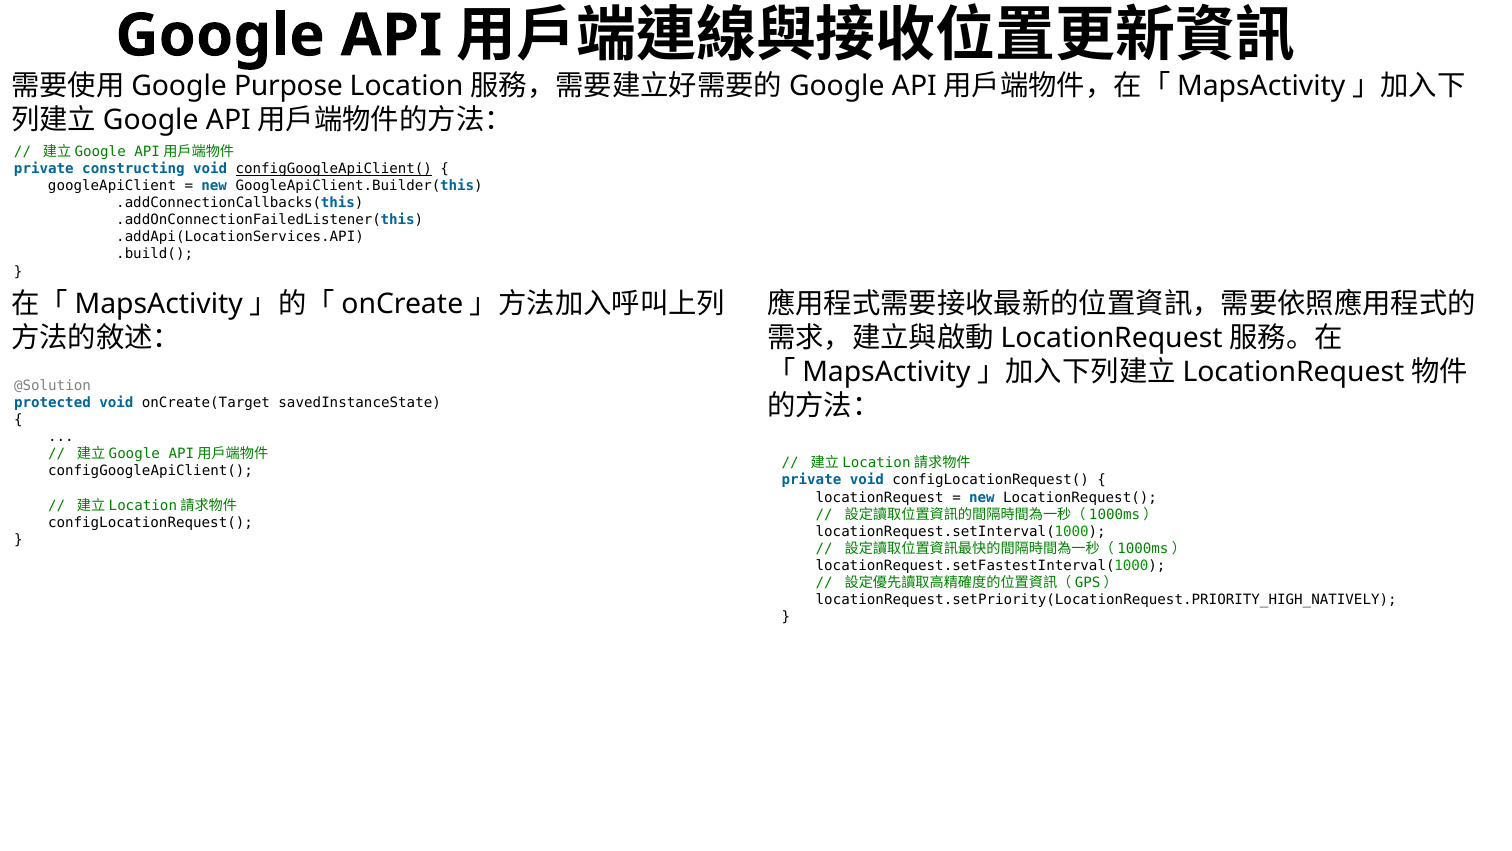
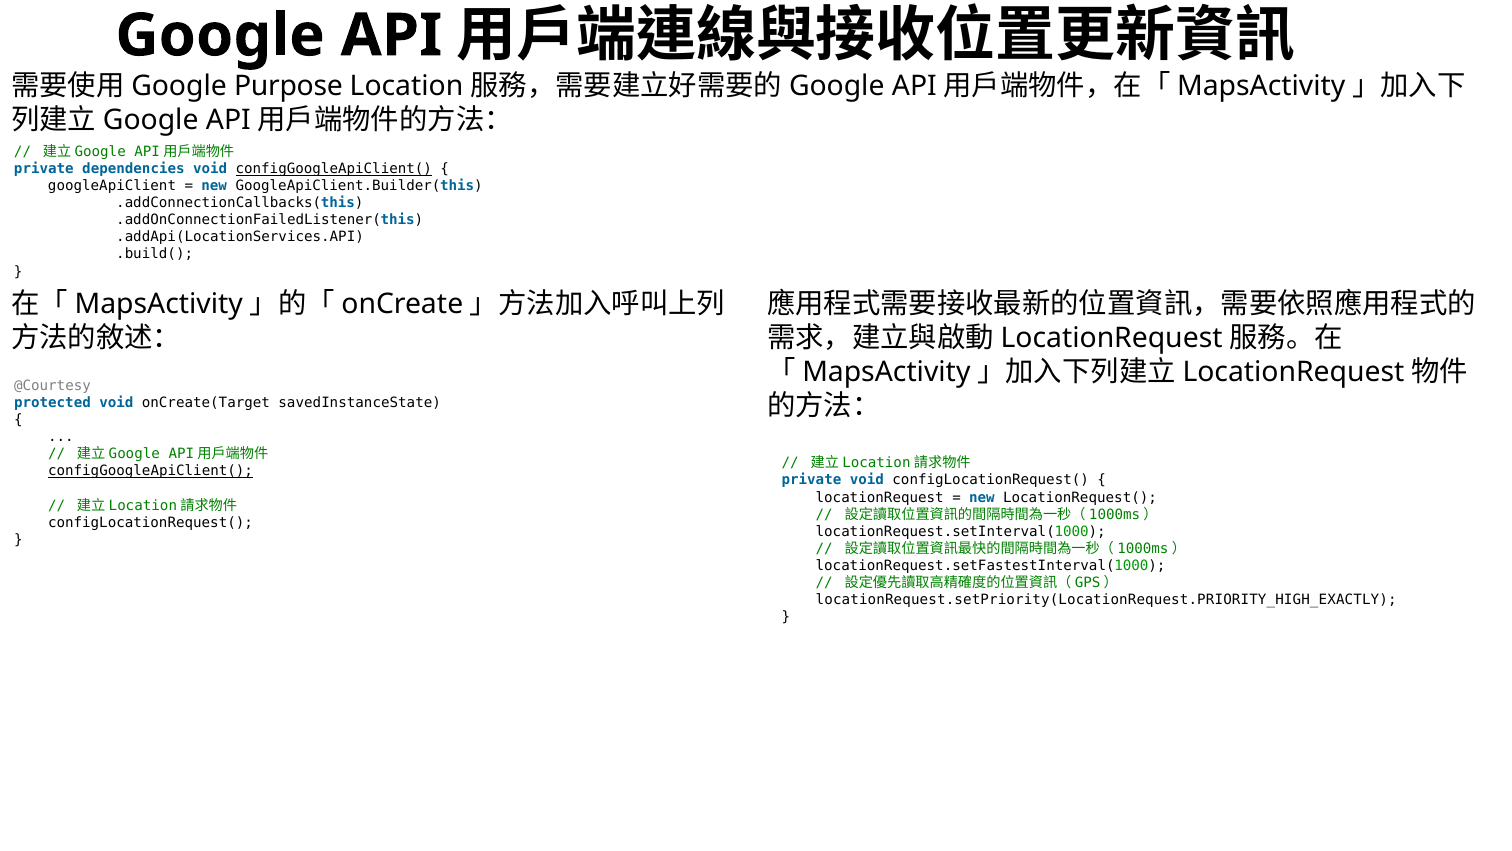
constructing: constructing -> dependencies
@Solution: @Solution -> @Courtesy
configGoogleApiClient( at (151, 471) underline: none -> present
locationRequest.setPriority(LocationRequest.PRIORITY_HIGH_NATIVELY: locationRequest.setPriority(LocationRequest.PRIORITY_HIGH_NATIVELY -> locationRequest.setPriority(LocationRequest.PRIORITY_HIGH_EXACTLY
